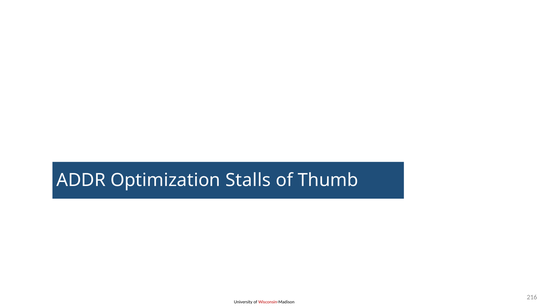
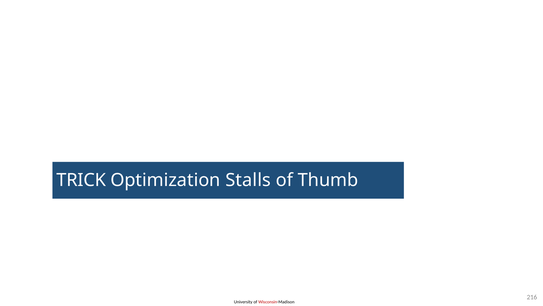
ADDR: ADDR -> TRICK
